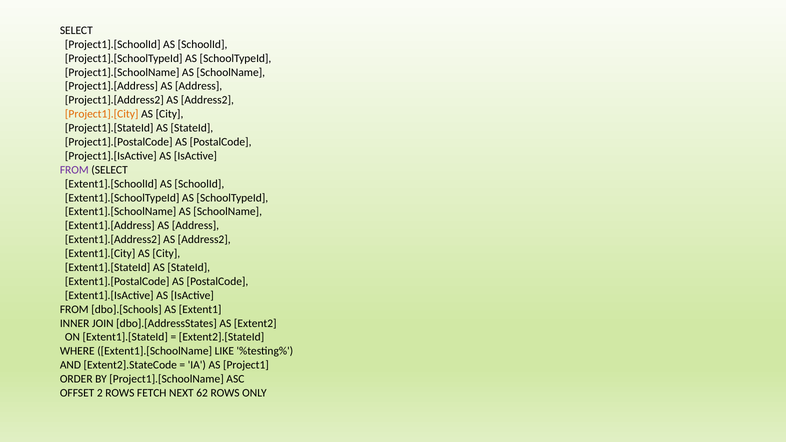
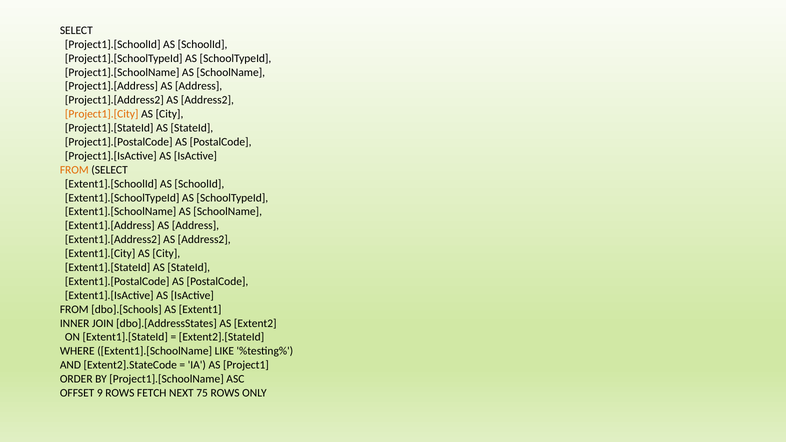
FROM at (74, 170) colour: purple -> orange
2: 2 -> 9
62: 62 -> 75
